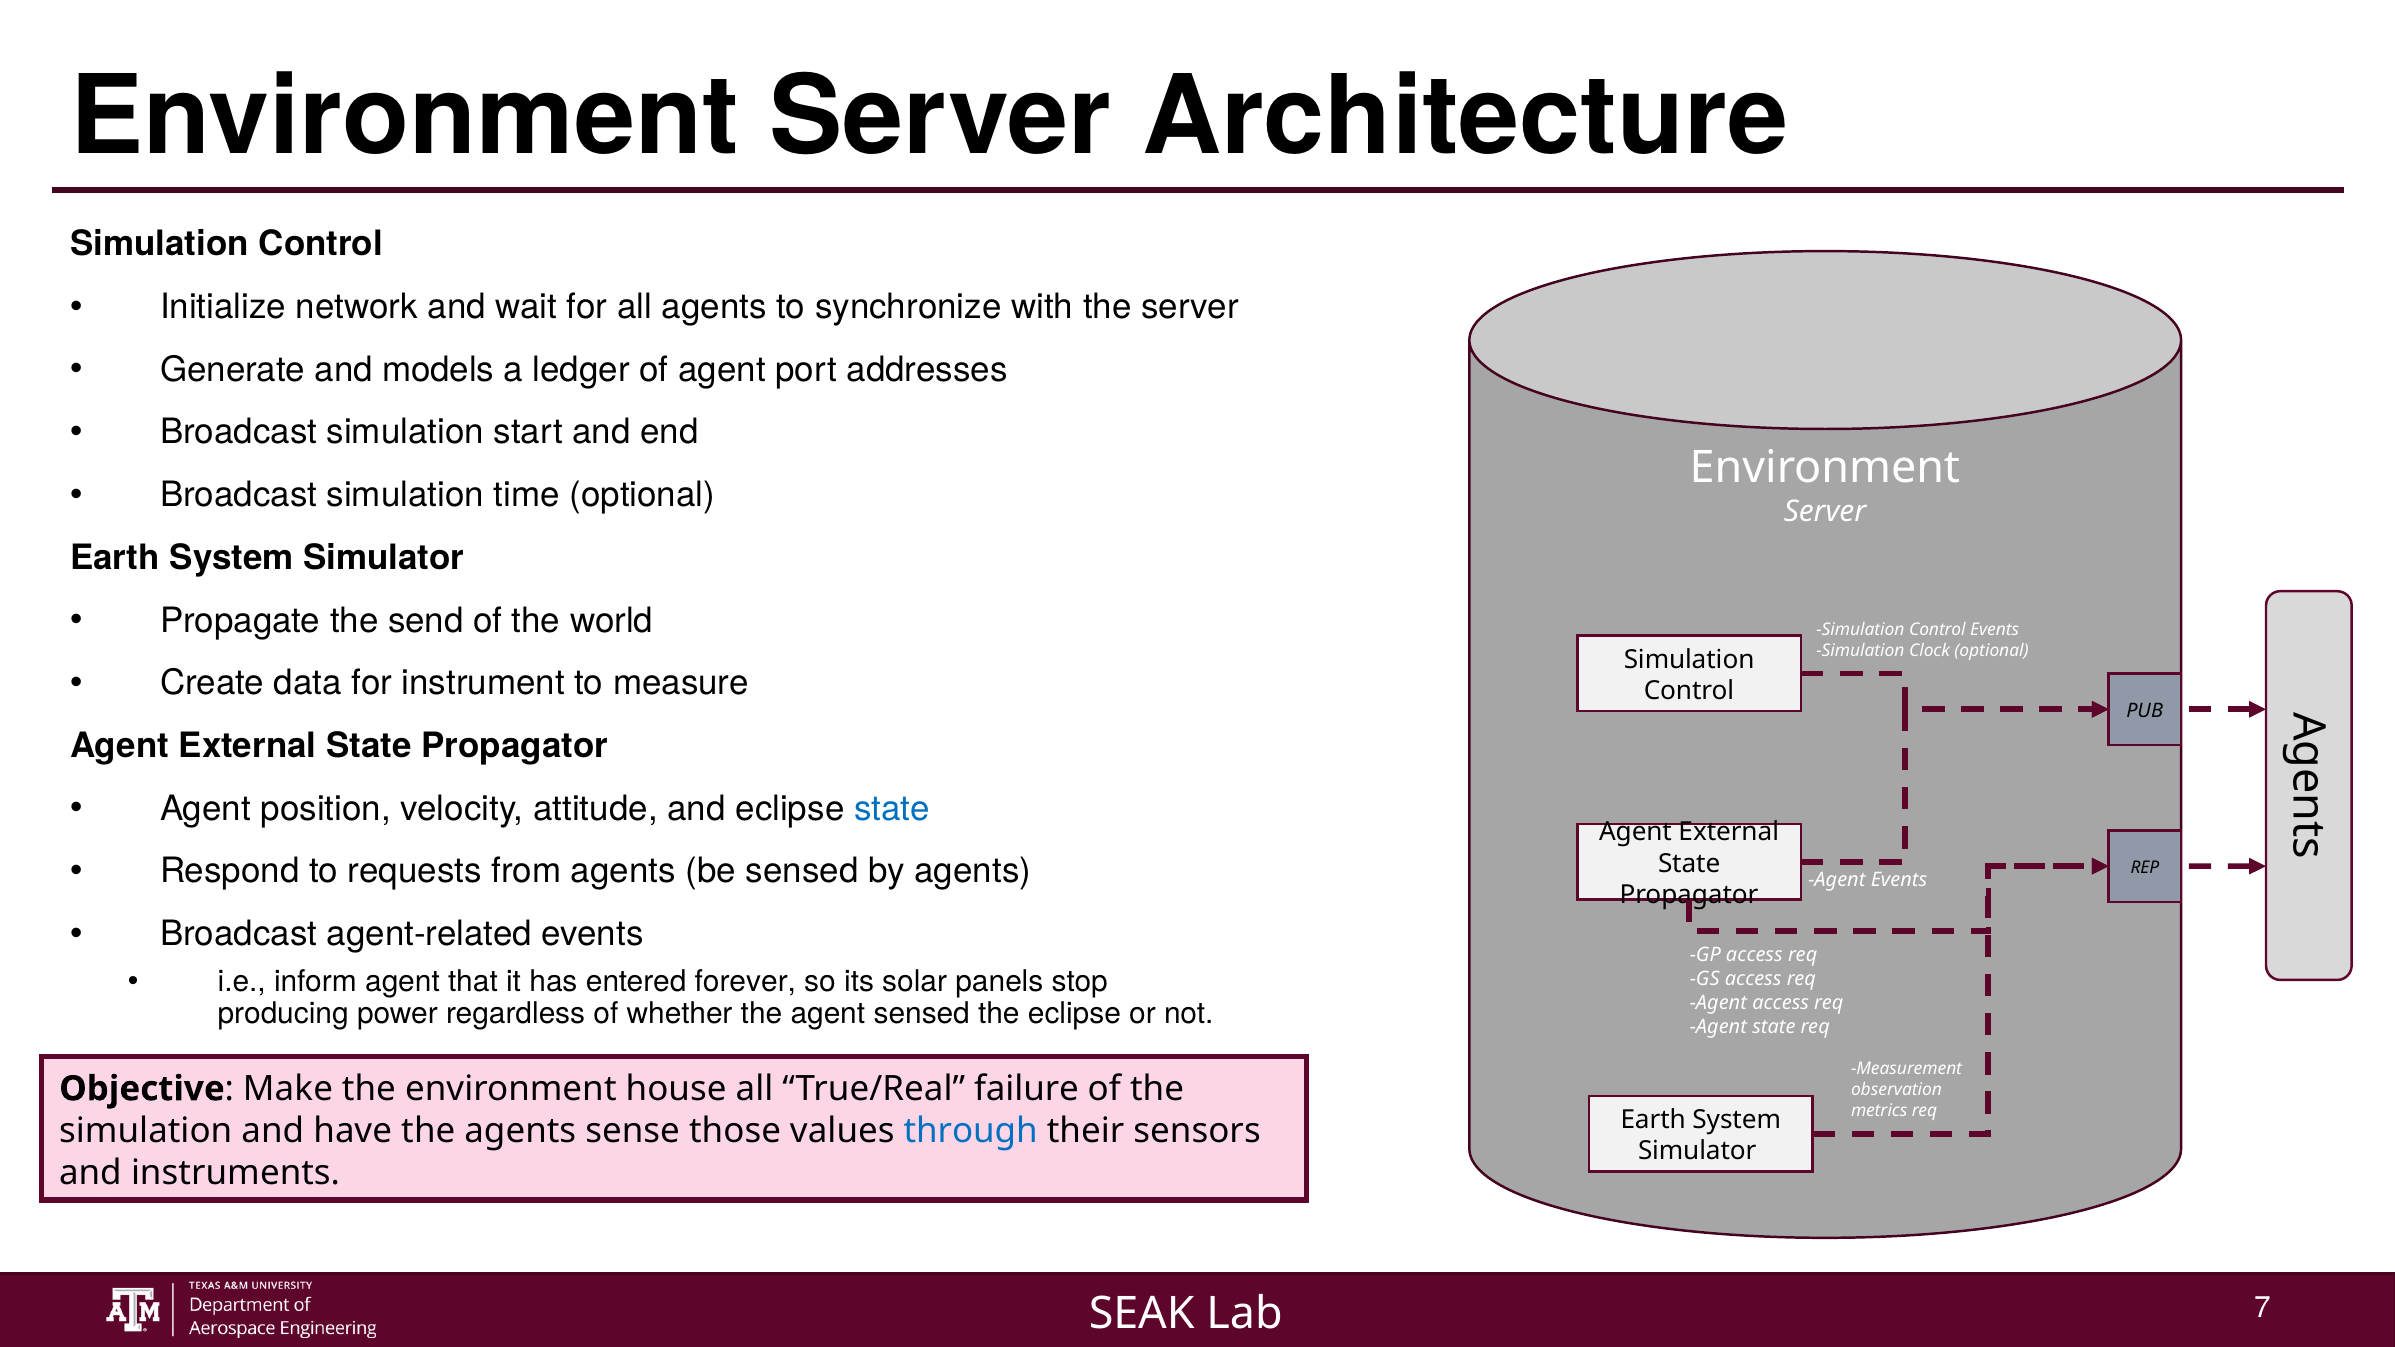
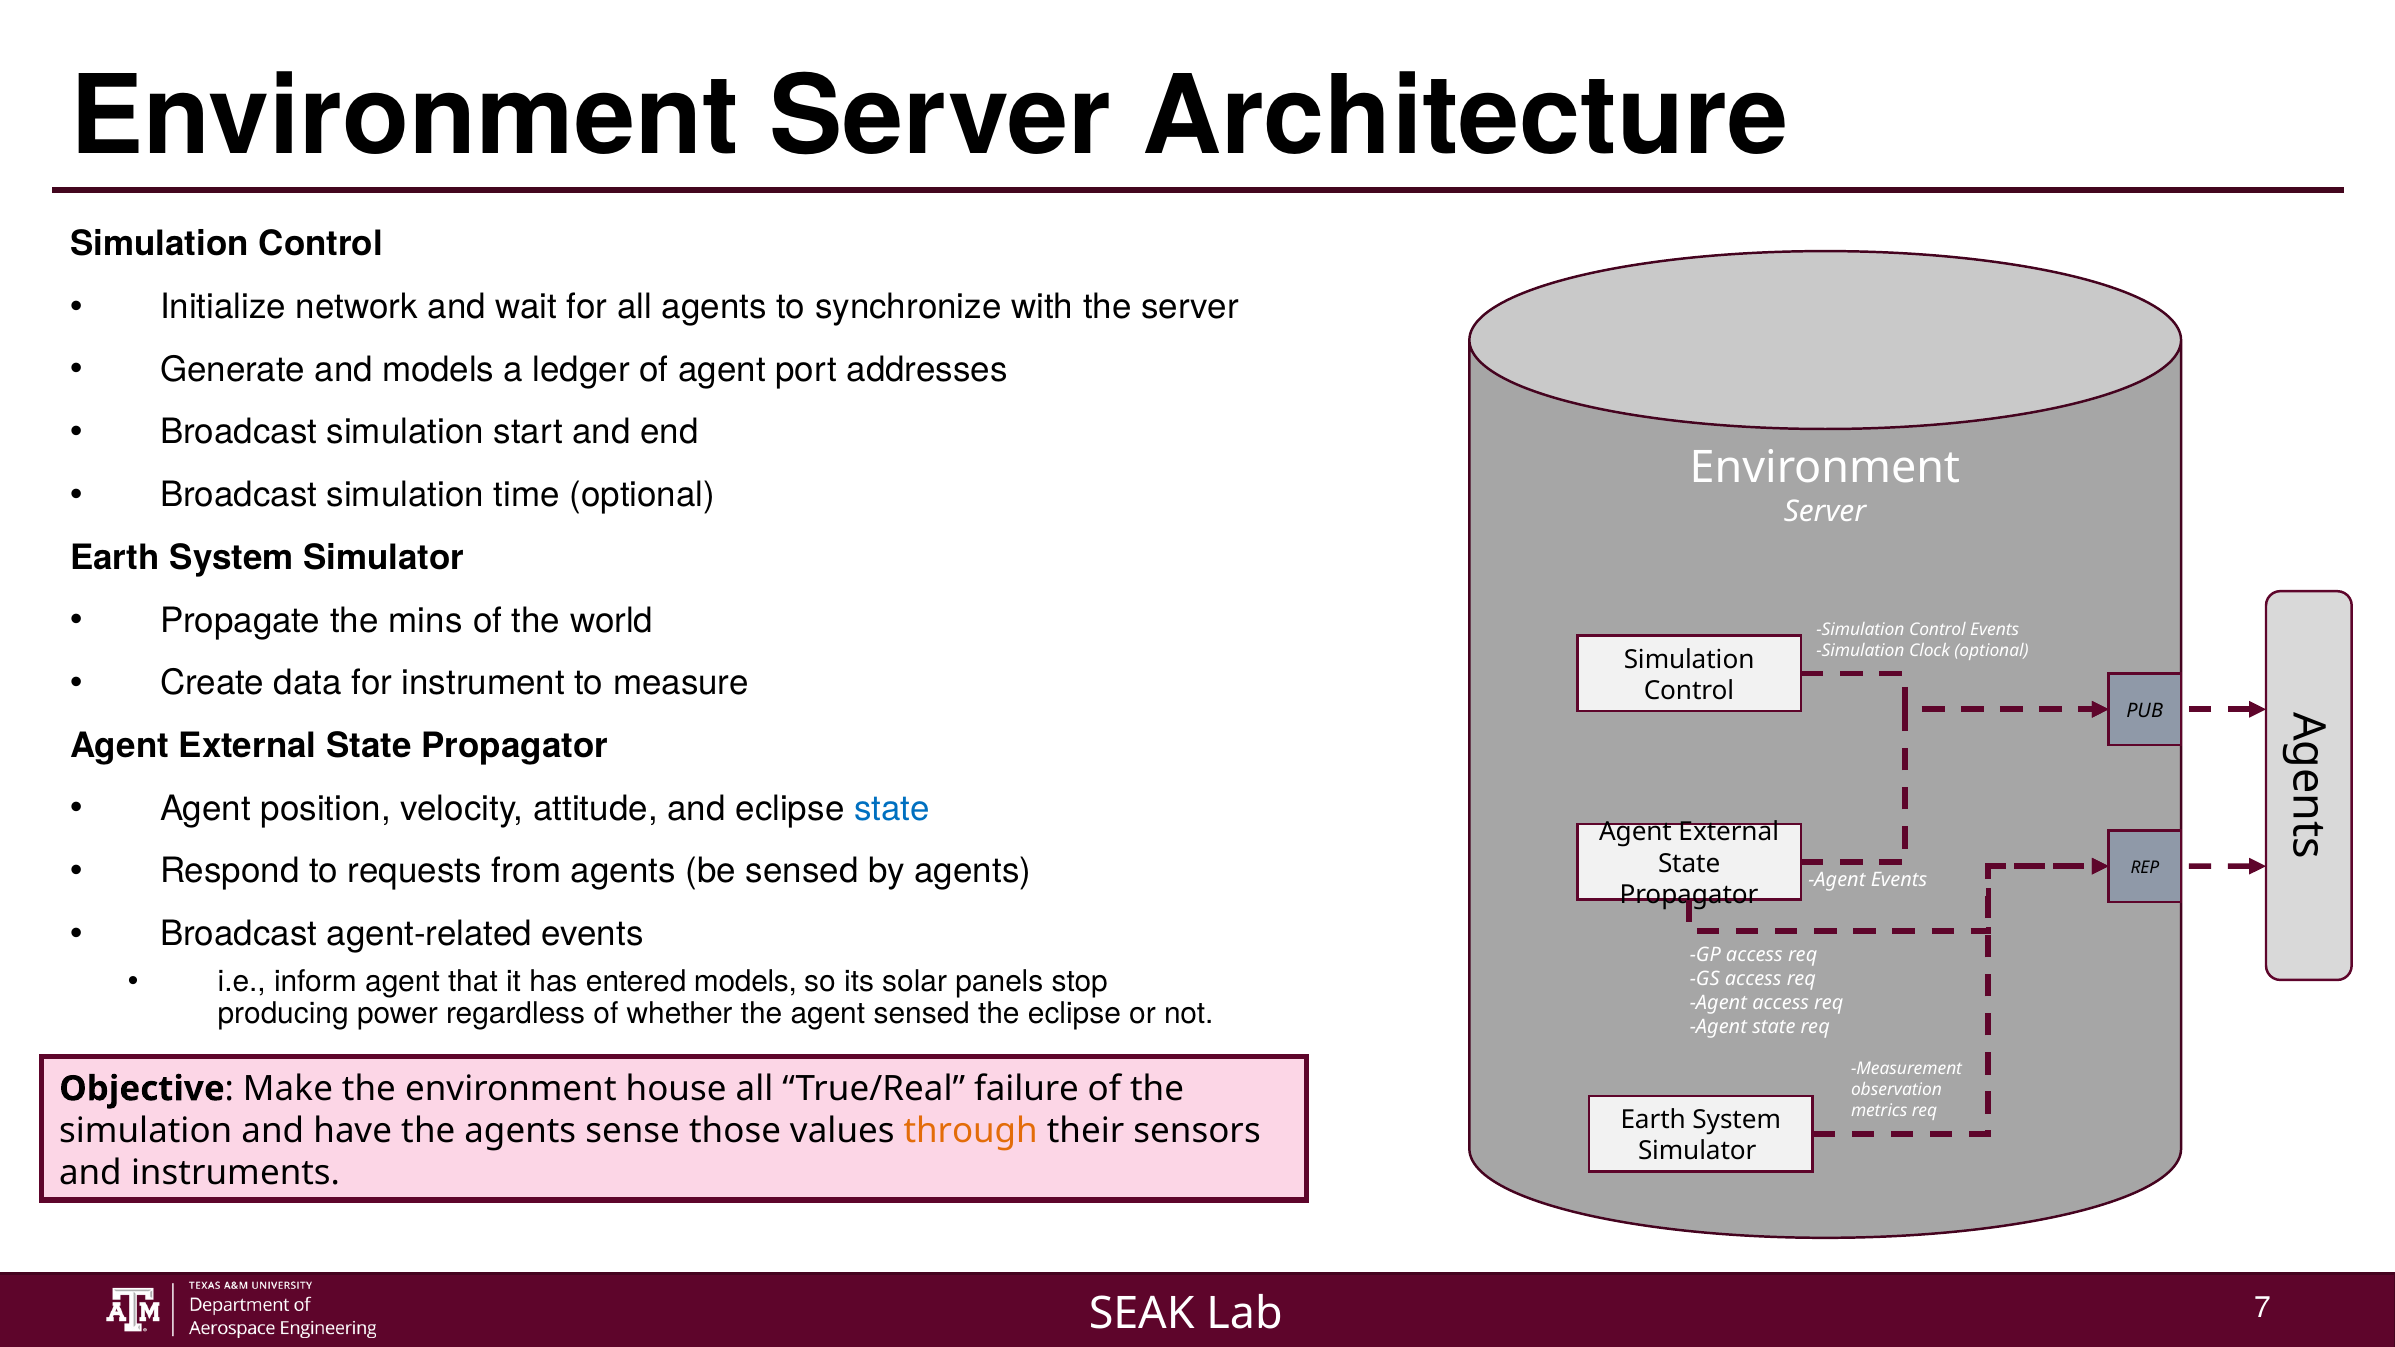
send: send -> mins
entered forever: forever -> models
through colour: blue -> orange
